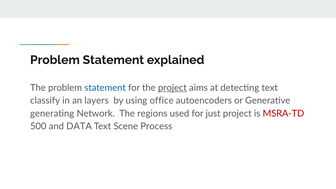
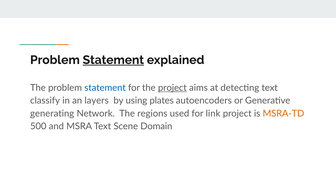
Statement at (113, 60) underline: none -> present
office: office -> plates
just: just -> link
MSRA-TD colour: red -> orange
DATA: DATA -> MSRA
Process: Process -> Domain
